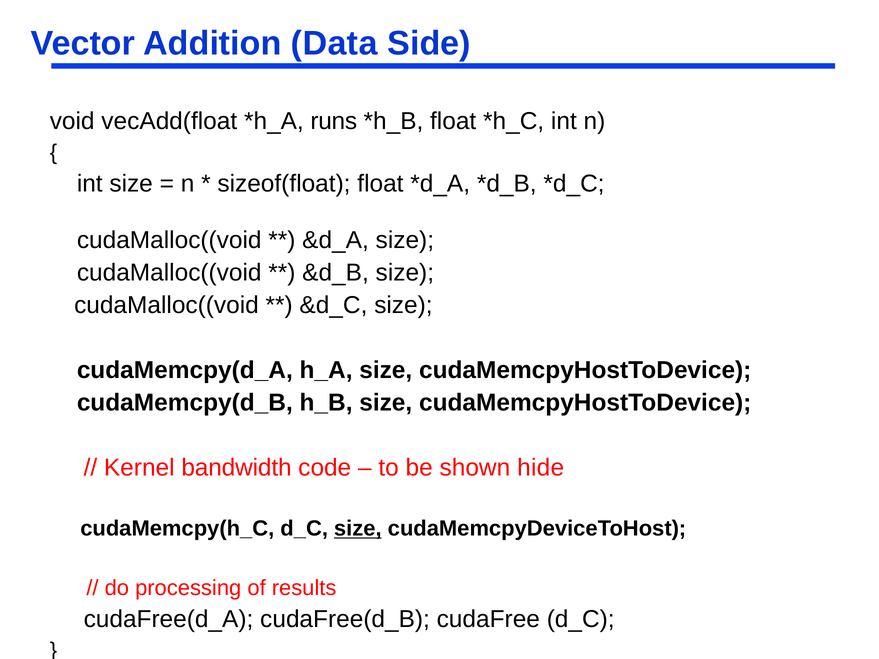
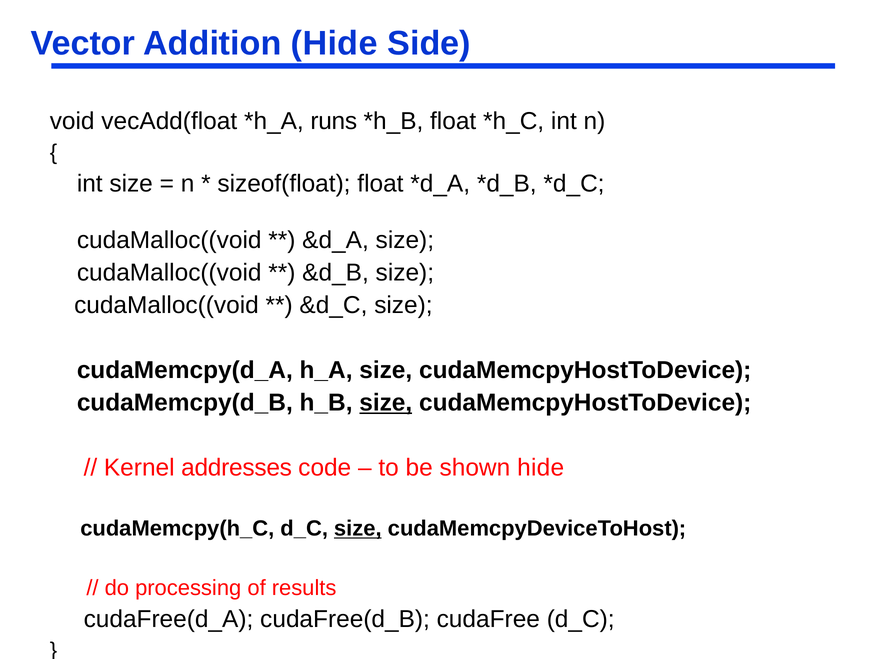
Addition Data: Data -> Hide
size at (386, 403) underline: none -> present
bandwidth: bandwidth -> addresses
